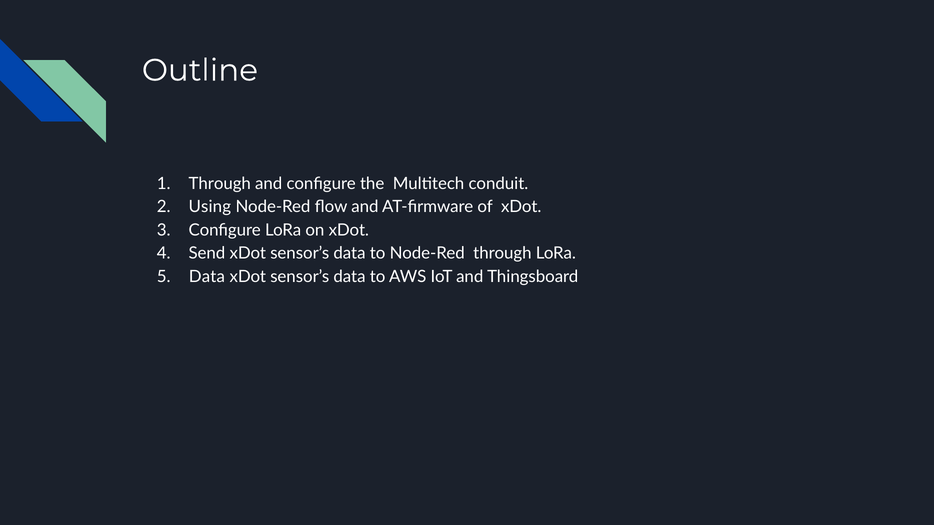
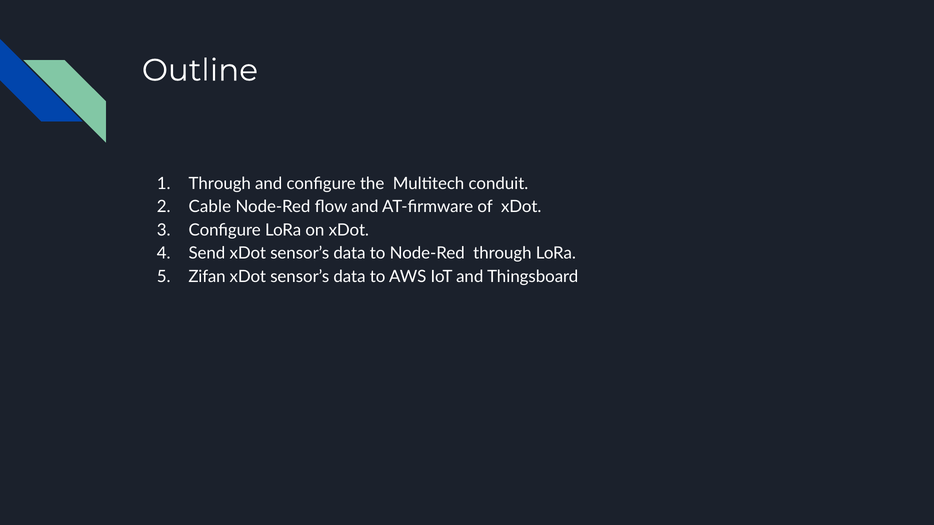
Using: Using -> Cable
Data at (207, 277): Data -> Zifan
